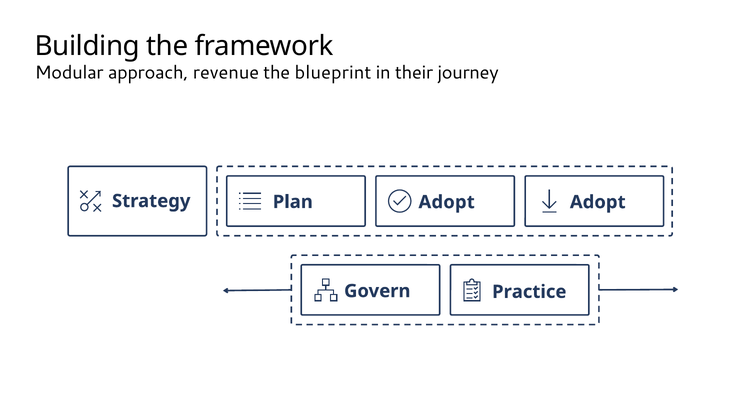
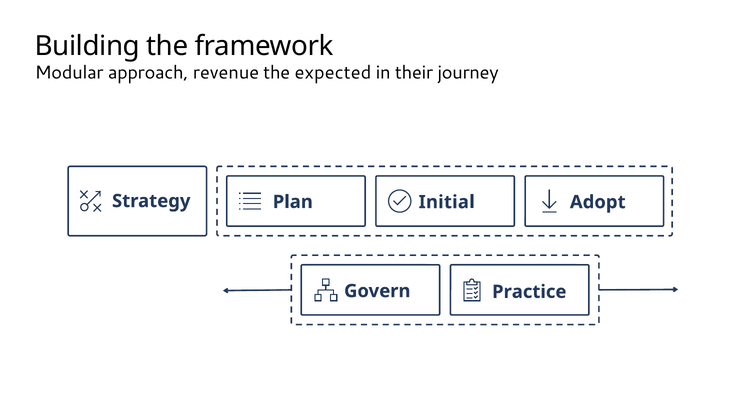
blueprint: blueprint -> expected
Adopt at (447, 202): Adopt -> Initial
